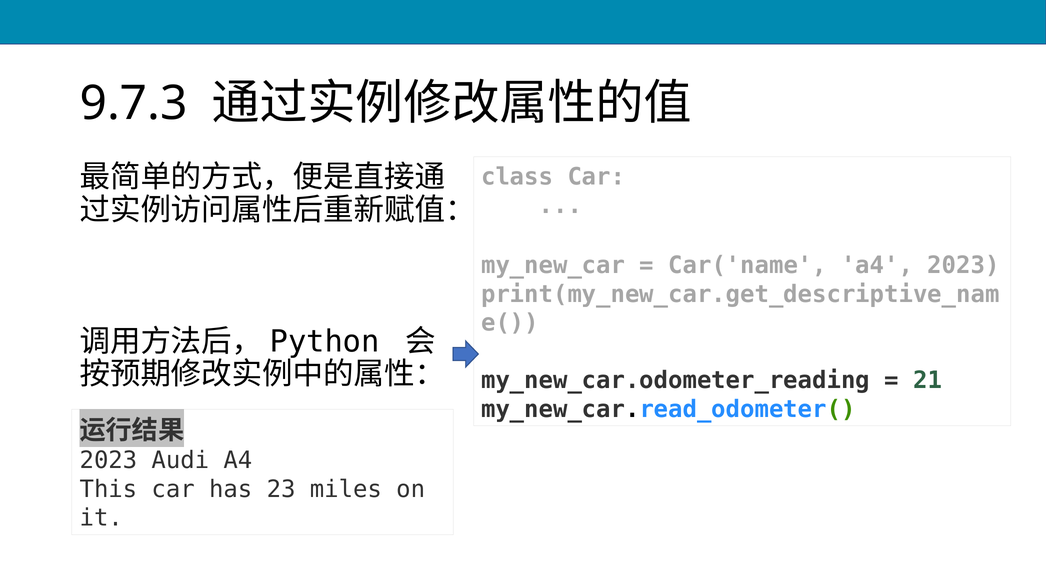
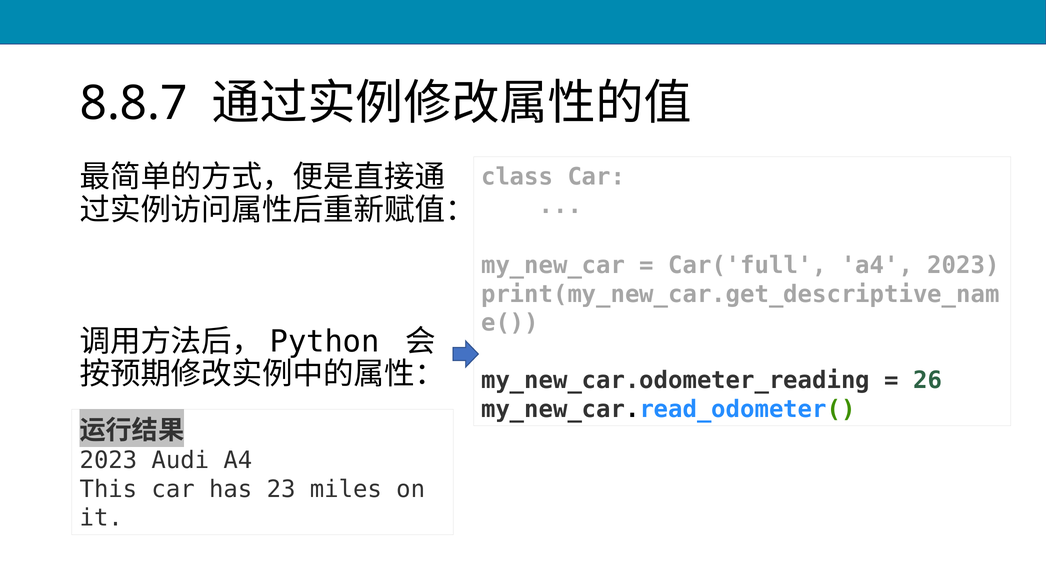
9.7.3: 9.7.3 -> 8.8.7
Car('name: Car('name -> Car('full
21: 21 -> 26
